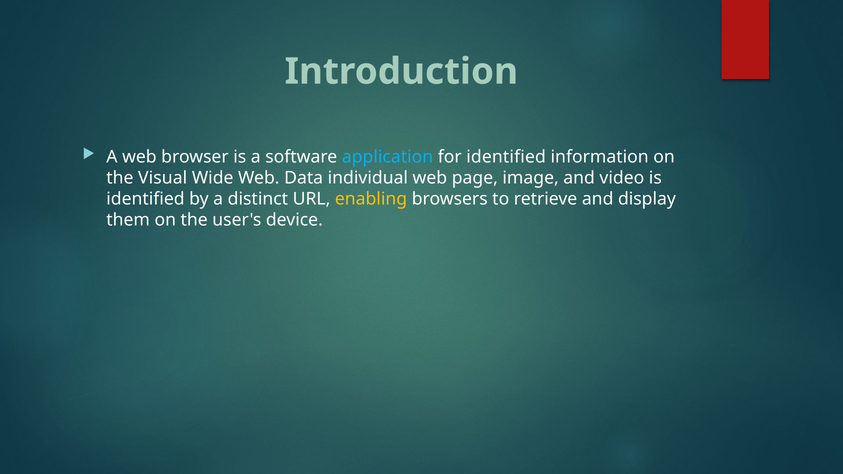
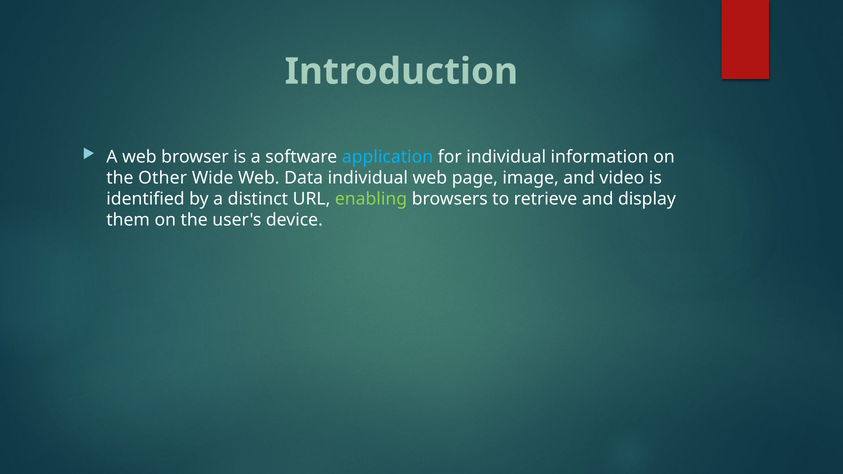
for identified: identified -> individual
Visual: Visual -> Other
enabling colour: yellow -> light green
